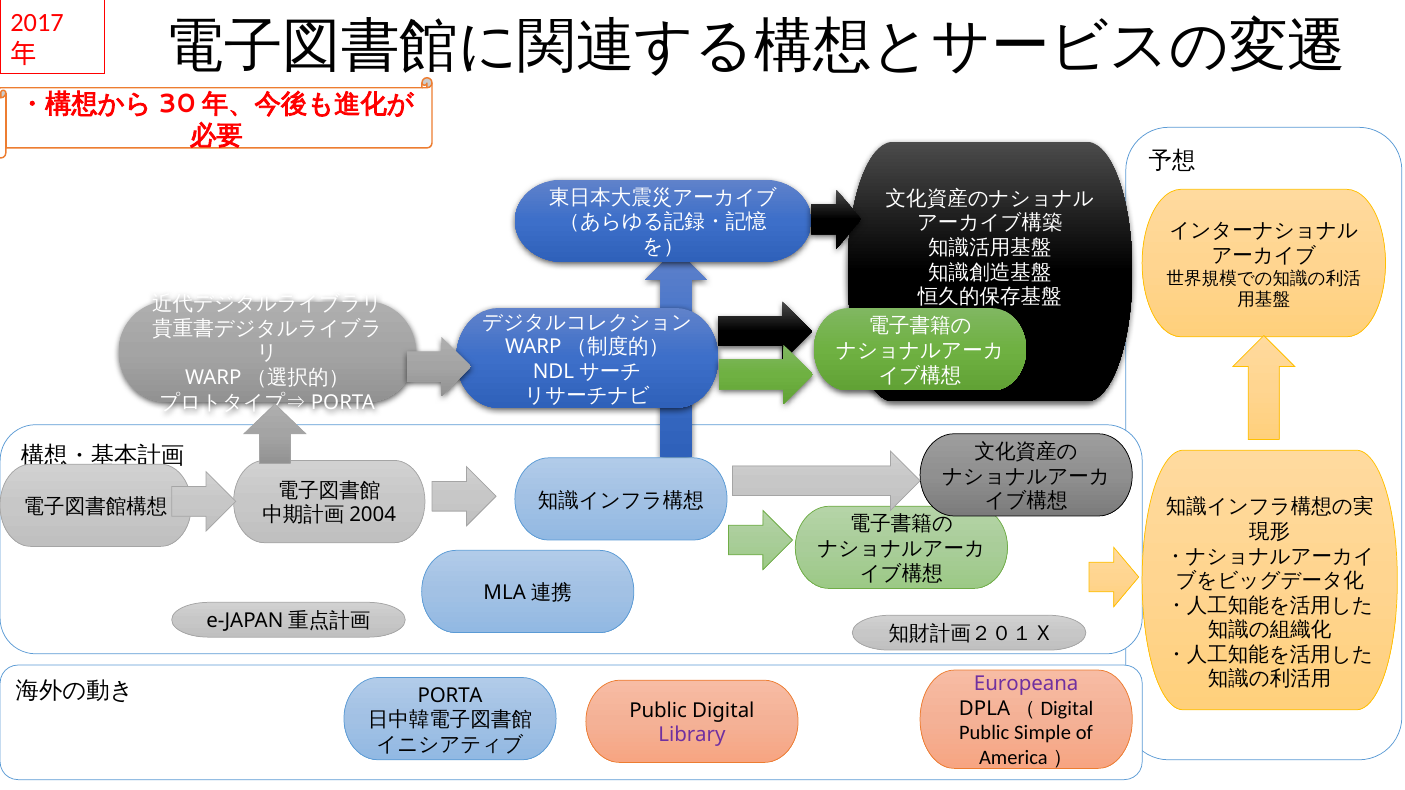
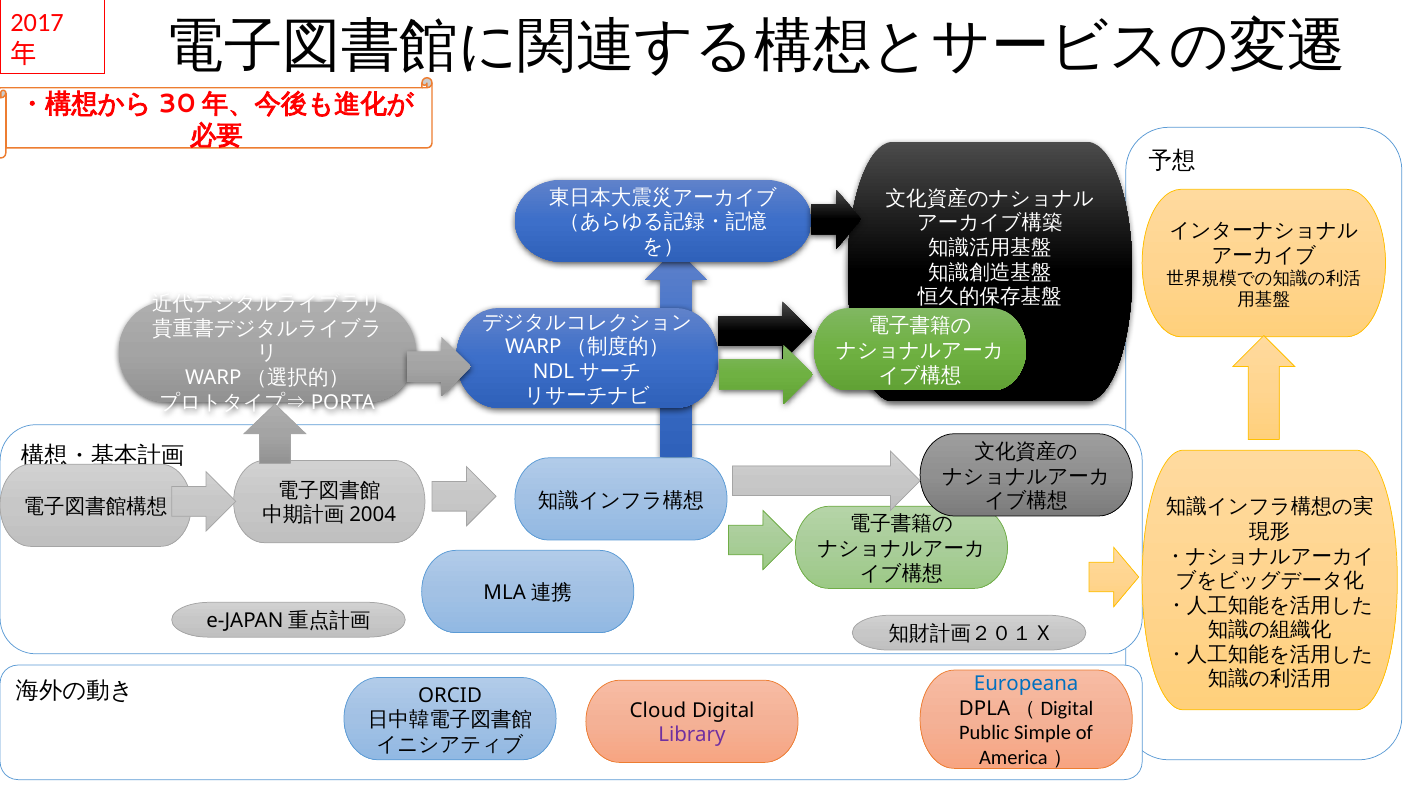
Europeana colour: purple -> blue
PORTA: PORTA -> ORCID
Public at (658, 711): Public -> Cloud
